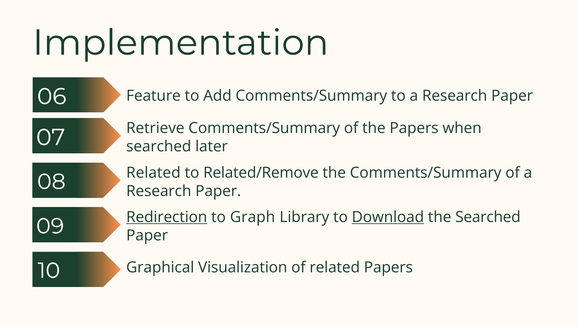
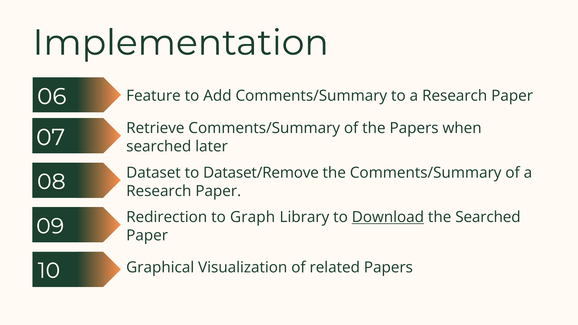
Related at (153, 173): Related -> Dataset
Related/Remove: Related/Remove -> Dataset/Remove
Redirection underline: present -> none
